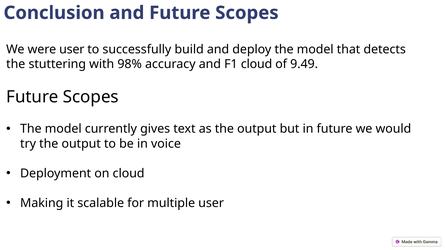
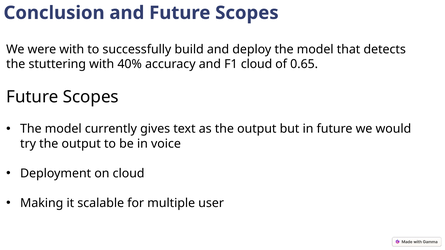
were user: user -> with
98%: 98% -> 40%
9.49: 9.49 -> 0.65
